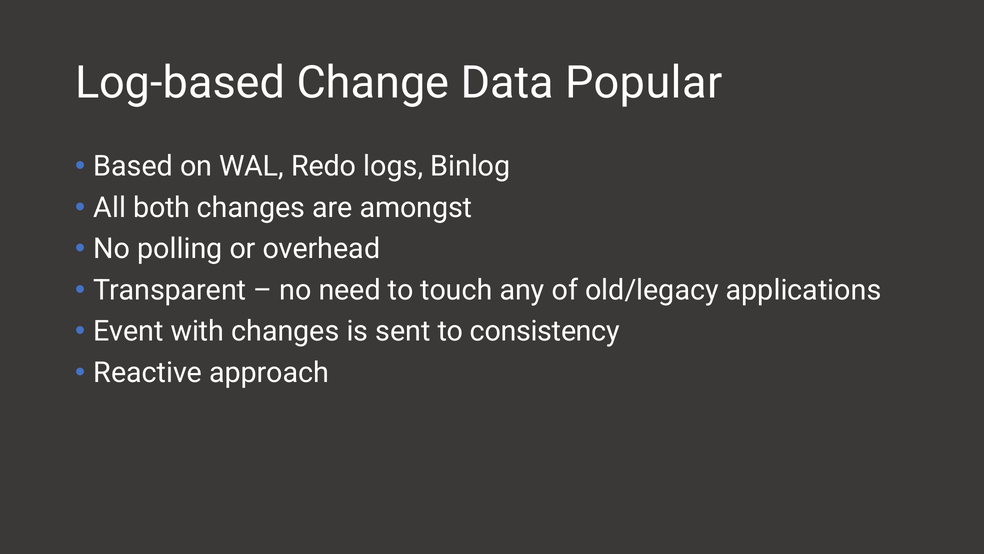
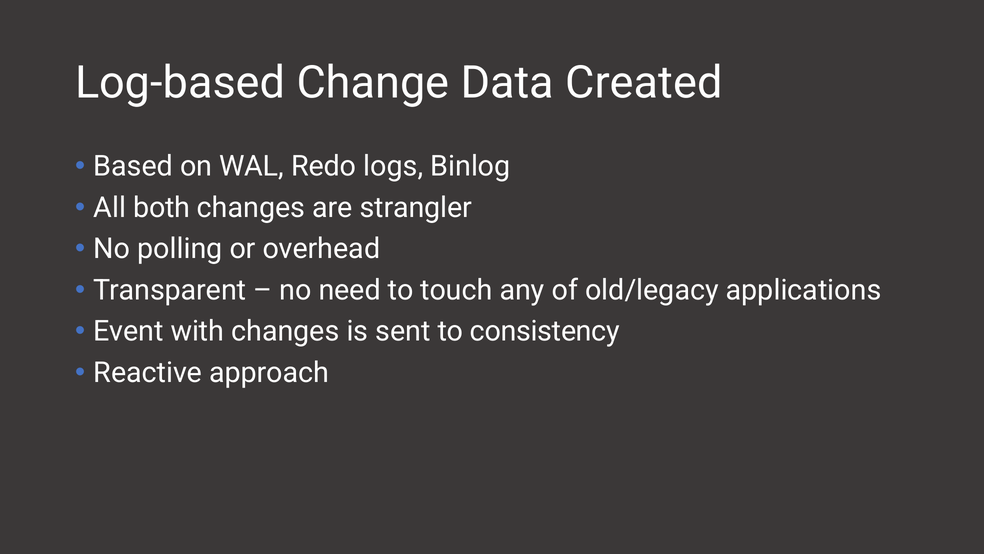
Popular: Popular -> Created
amongst: amongst -> strangler
